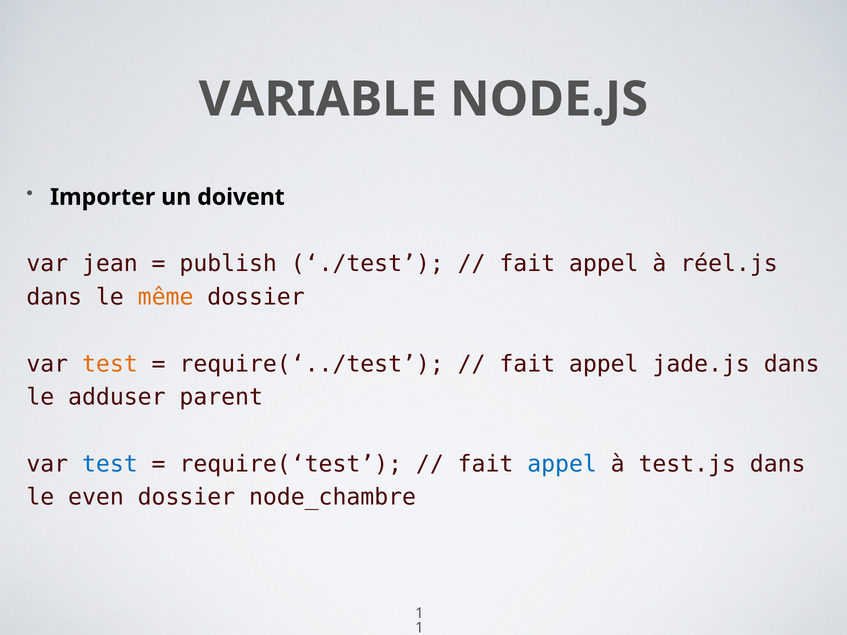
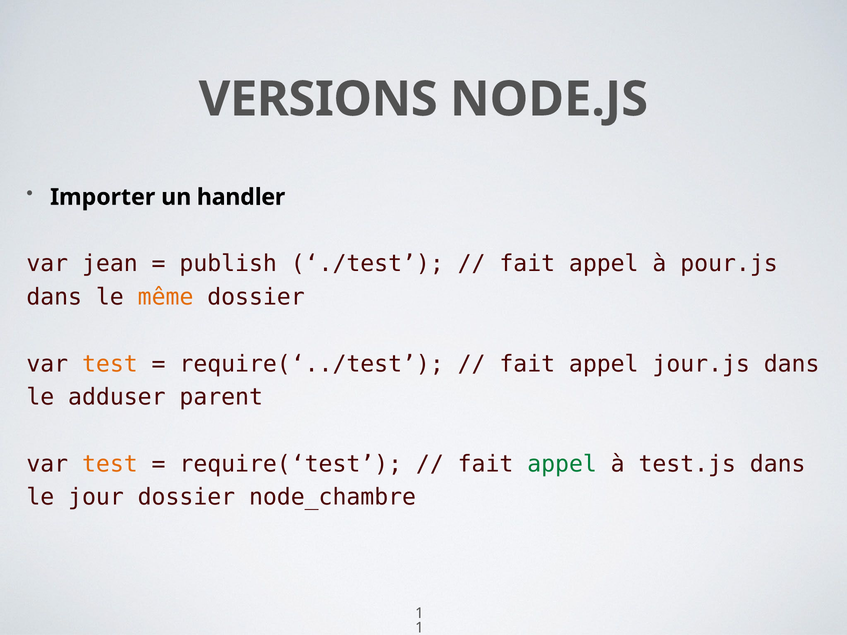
VARIABLE: VARIABLE -> VERSIONS
doivent: doivent -> handler
réel.js: réel.js -> pour.js
jade.js: jade.js -> jour.js
test at (110, 464) colour: blue -> orange
appel at (562, 464) colour: blue -> green
even: even -> jour
